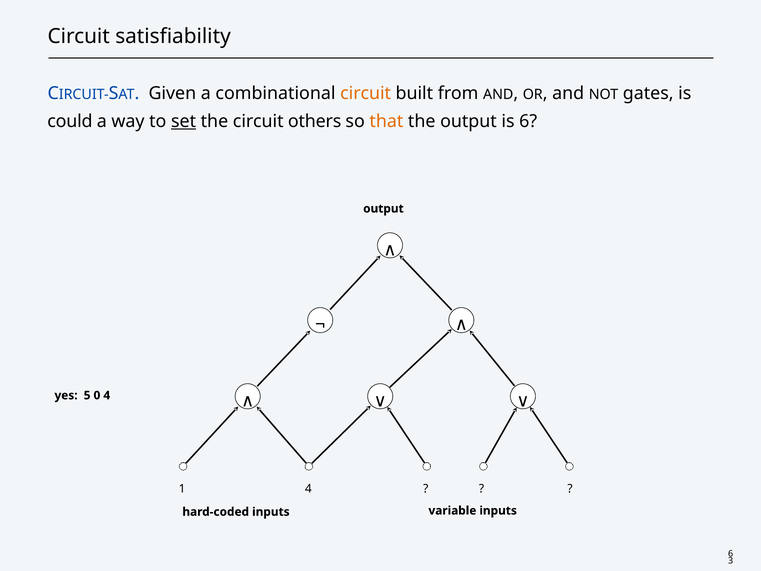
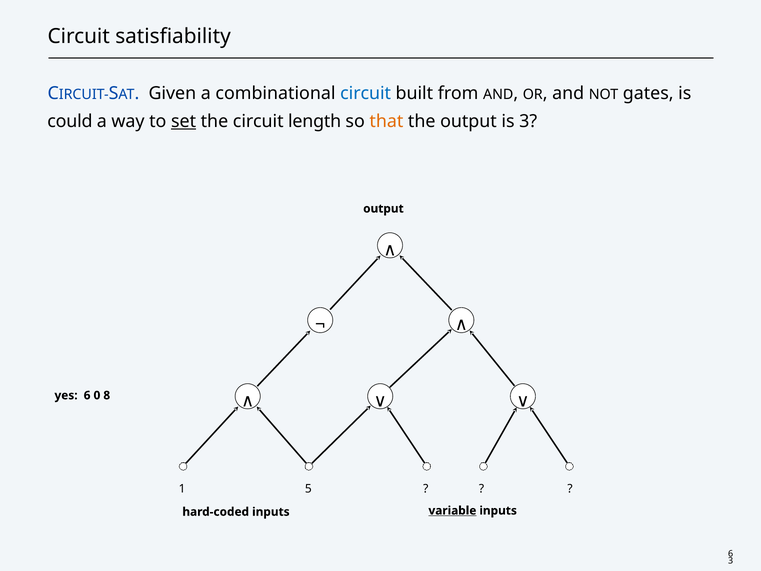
circuit at (366, 93) colour: orange -> blue
others: others -> length
is 6: 6 -> 3
yes 5: 5 -> 6
0 4: 4 -> 8
1 4: 4 -> 5
variable underline: none -> present
